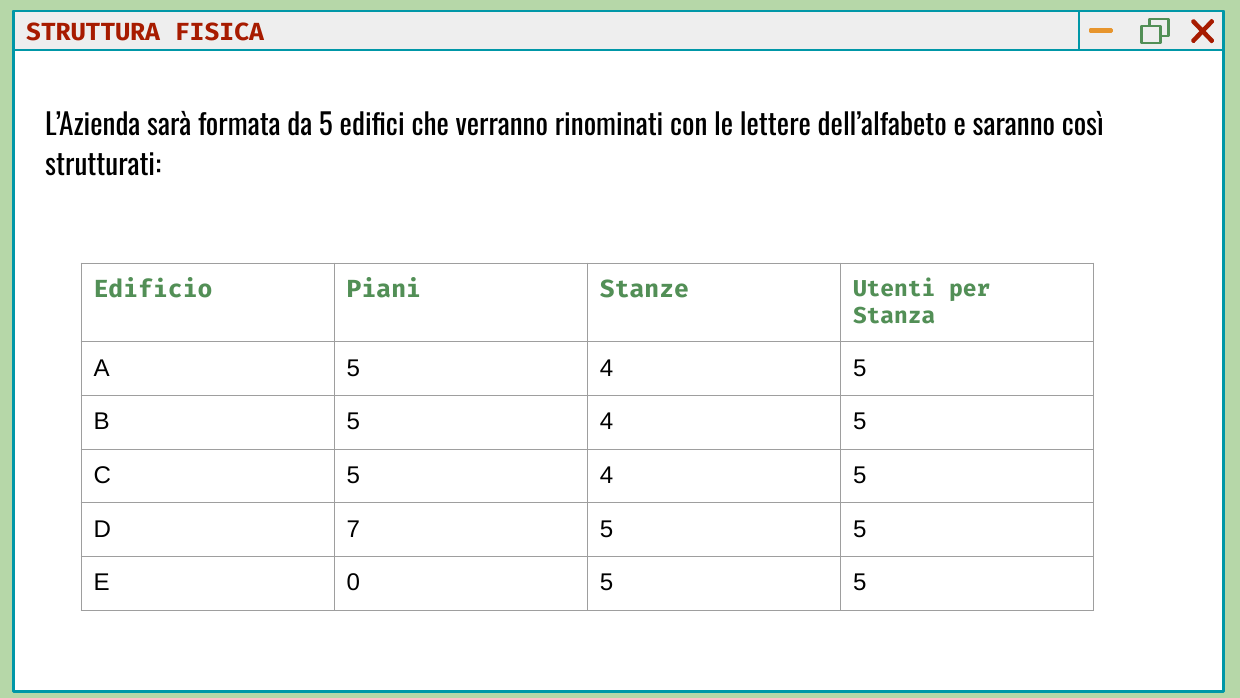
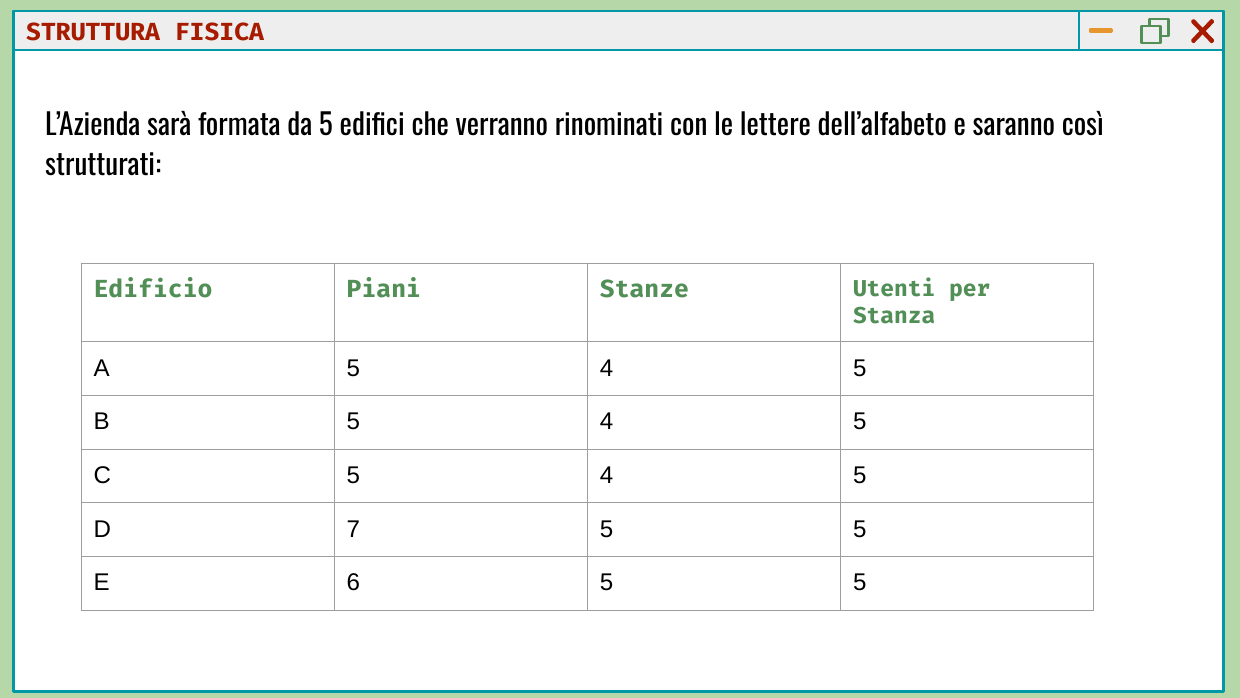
0: 0 -> 6
